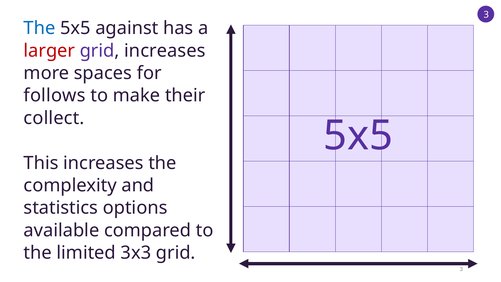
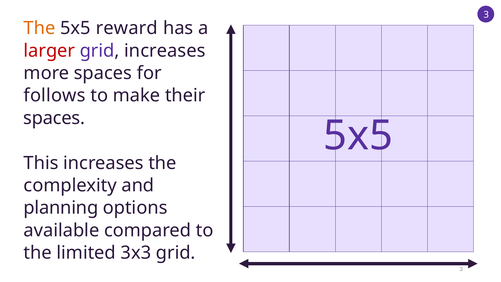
The at (39, 28) colour: blue -> orange
against: against -> reward
collect at (54, 118): collect -> spaces
statistics: statistics -> planning
